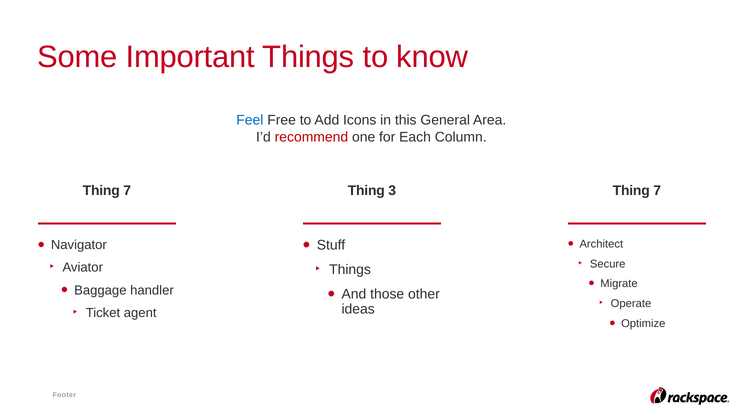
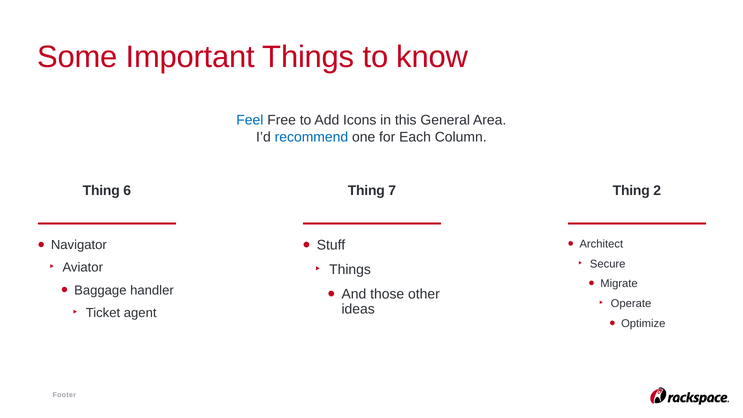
recommend colour: red -> blue
7 at (127, 191): 7 -> 6
3: 3 -> 7
7 at (657, 191): 7 -> 2
